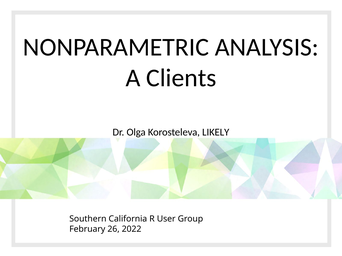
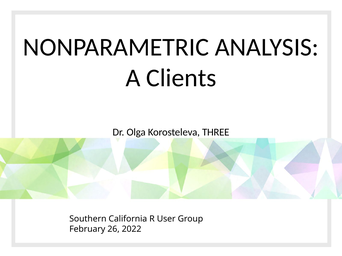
LIKELY: LIKELY -> THREE
